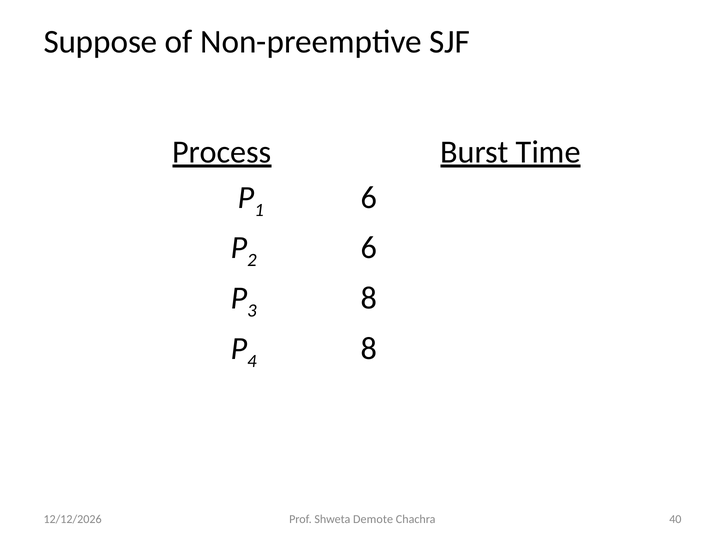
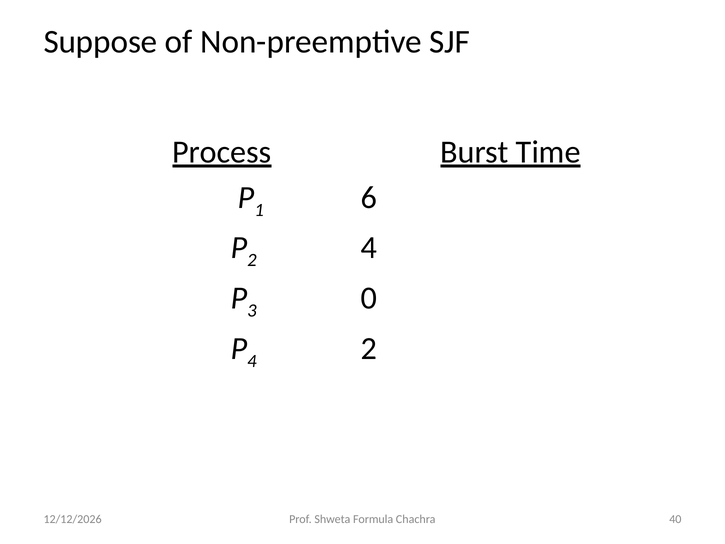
2.0 6: 6 -> 4
4.0 8: 8 -> 0
5.0 8: 8 -> 2
Demote: Demote -> Formula
